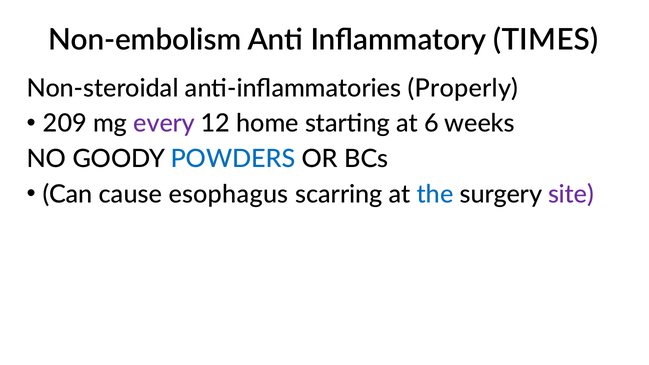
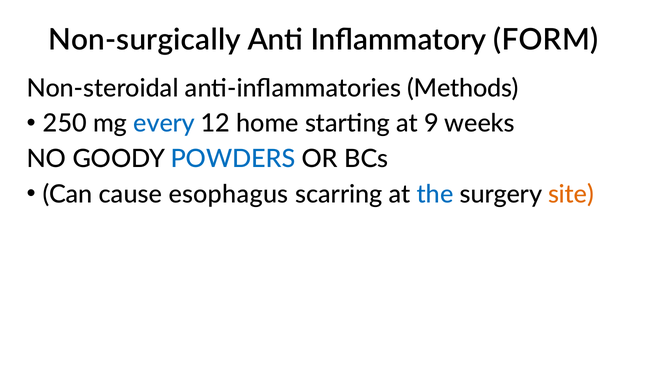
Non-embolism: Non-embolism -> Non-surgically
TIMES: TIMES -> FORM
Properly: Properly -> Methods
209: 209 -> 250
every colour: purple -> blue
6: 6 -> 9
site colour: purple -> orange
